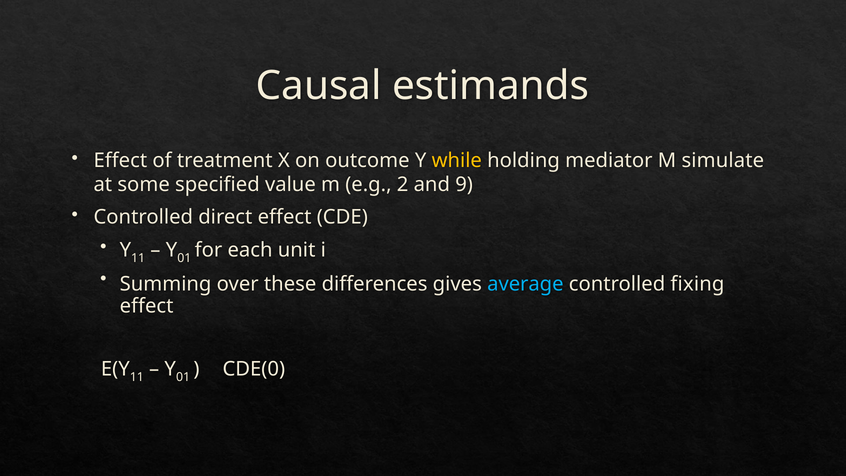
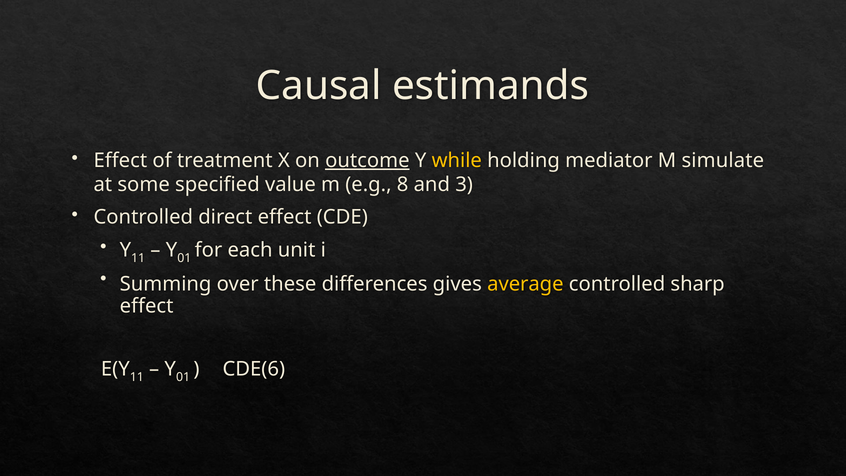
outcome underline: none -> present
2: 2 -> 8
9: 9 -> 3
average colour: light blue -> yellow
fixing: fixing -> sharp
CDE(0: CDE(0 -> CDE(6
